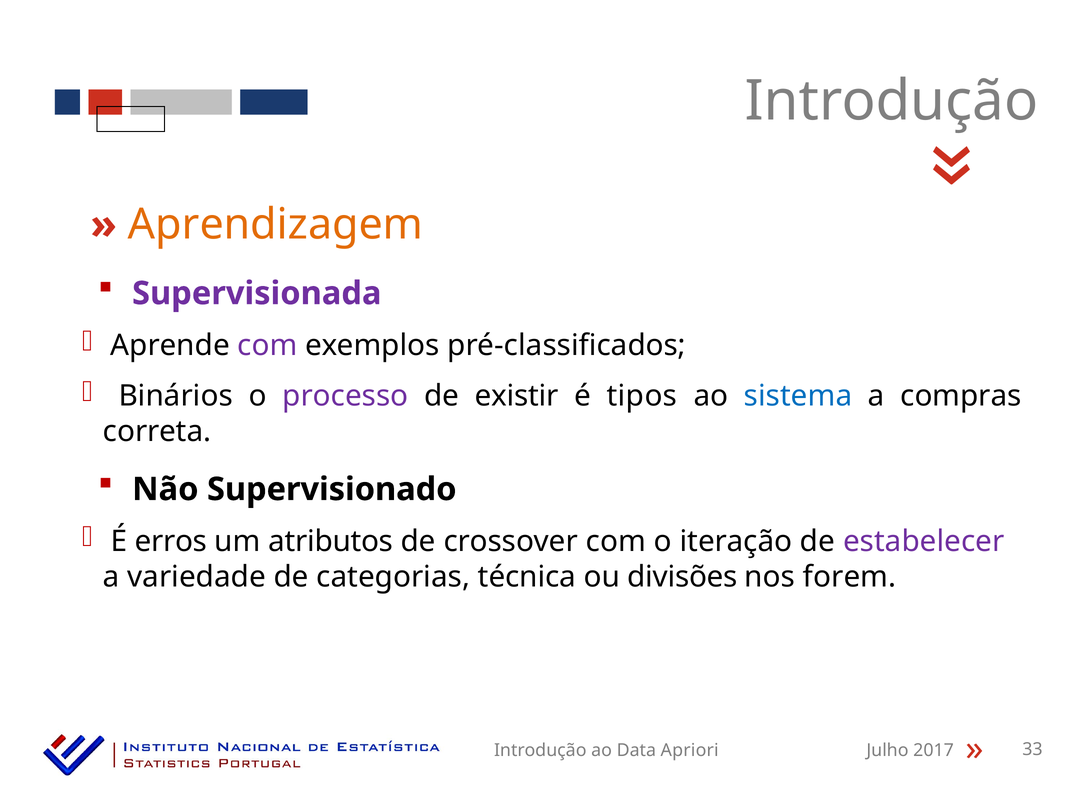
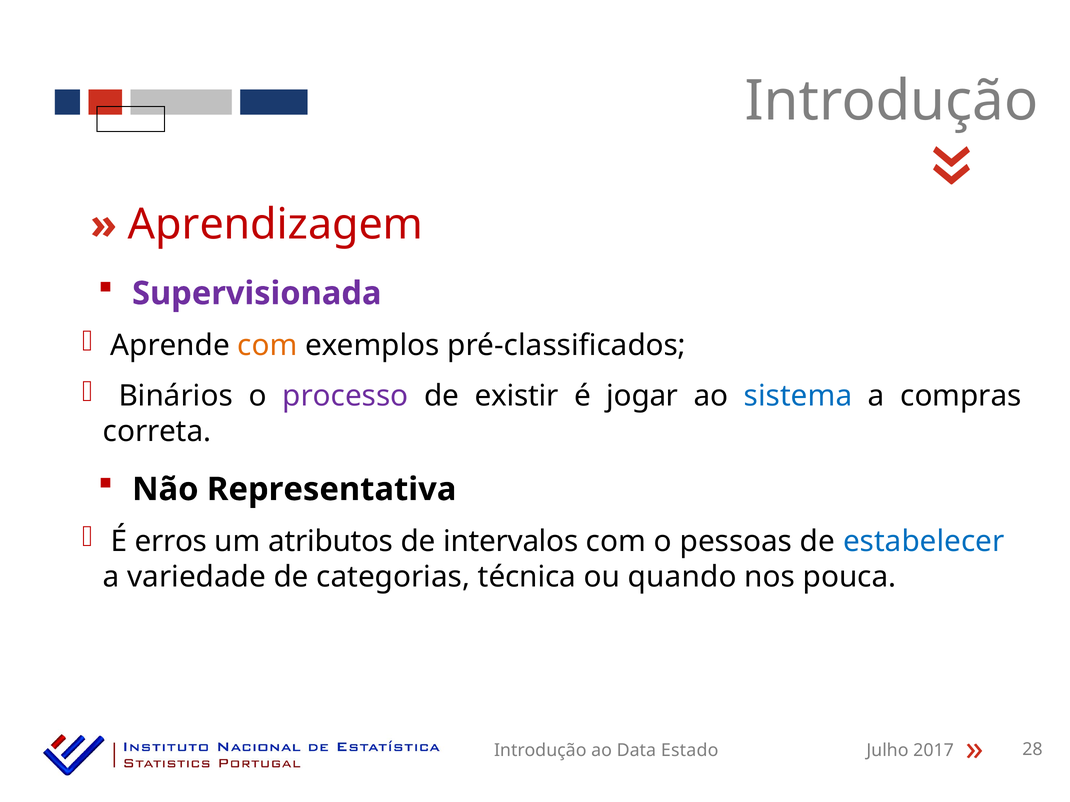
Aprendizagem colour: orange -> red
com at (268, 346) colour: purple -> orange
tipos: tipos -> jogar
Supervisionado: Supervisionado -> Representativa
crossover: crossover -> intervalos
iteração: iteração -> pessoas
estabelecer colour: purple -> blue
divisões: divisões -> quando
forem: forem -> pouca
Apriori: Apriori -> Estado
33: 33 -> 28
